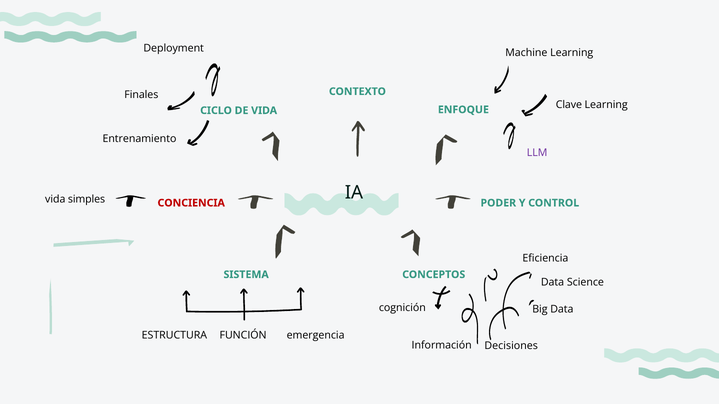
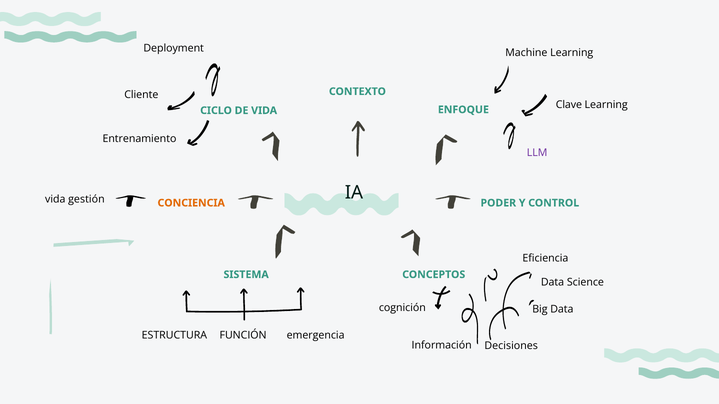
Finales: Finales -> Cliente
simples: simples -> gestión
CONCIENCIA colour: red -> orange
